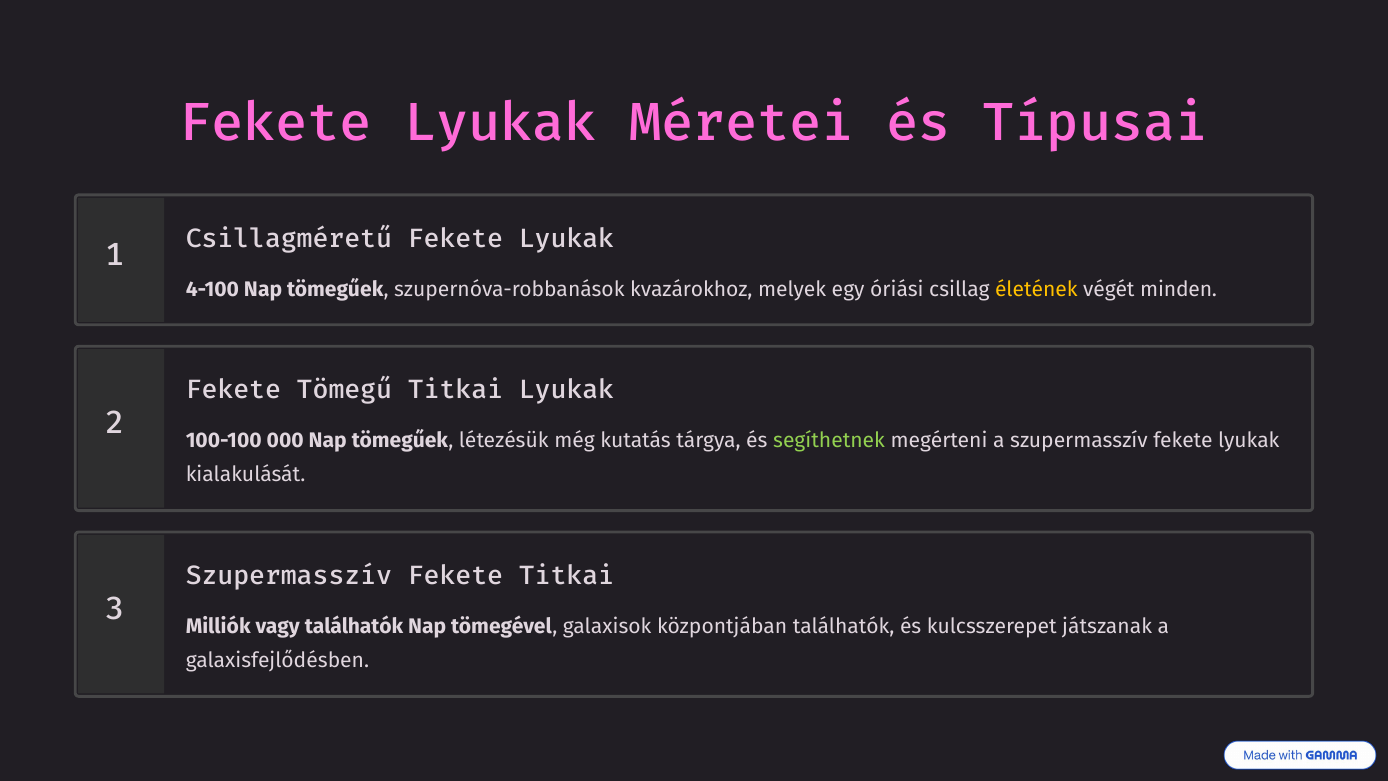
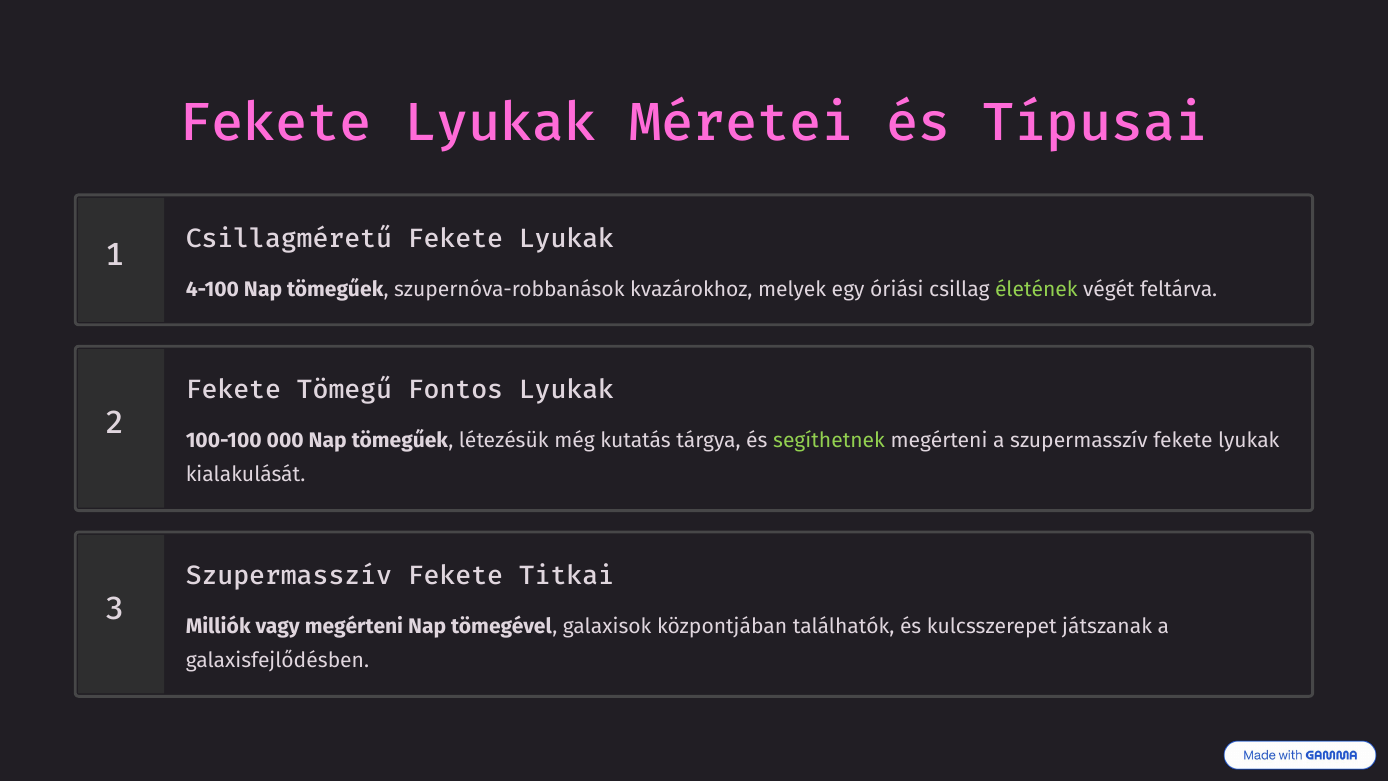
életének colour: yellow -> light green
minden: minden -> feltárva
Tömegű Titkai: Titkai -> Fontos
vagy találhatók: találhatók -> megérteni
